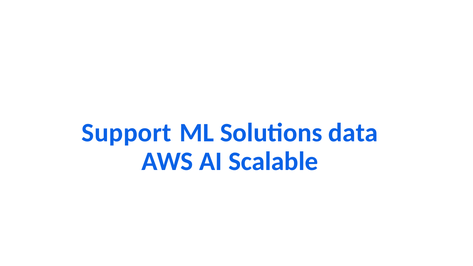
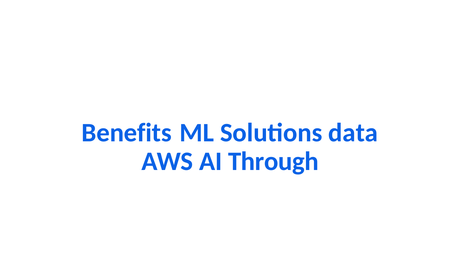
Support: Support -> Benefits
Scalable: Scalable -> Through
